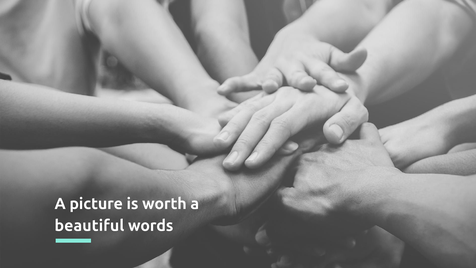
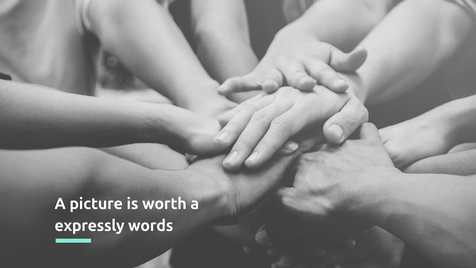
beautiful: beautiful -> expressly
